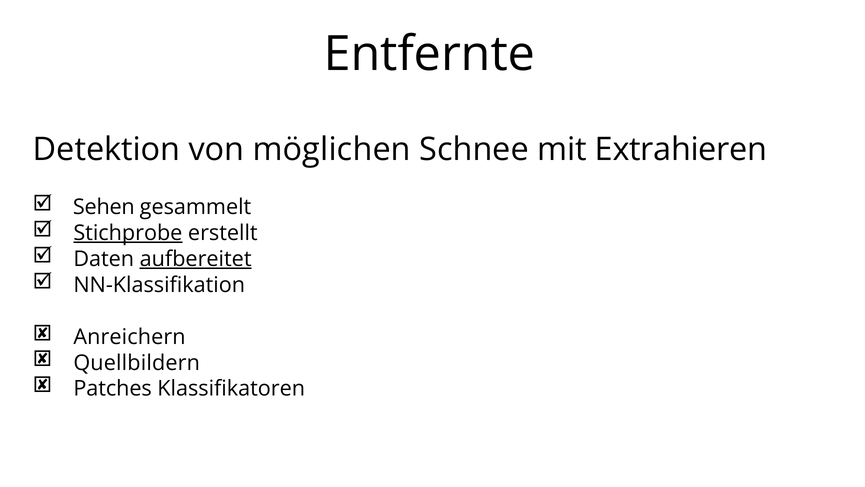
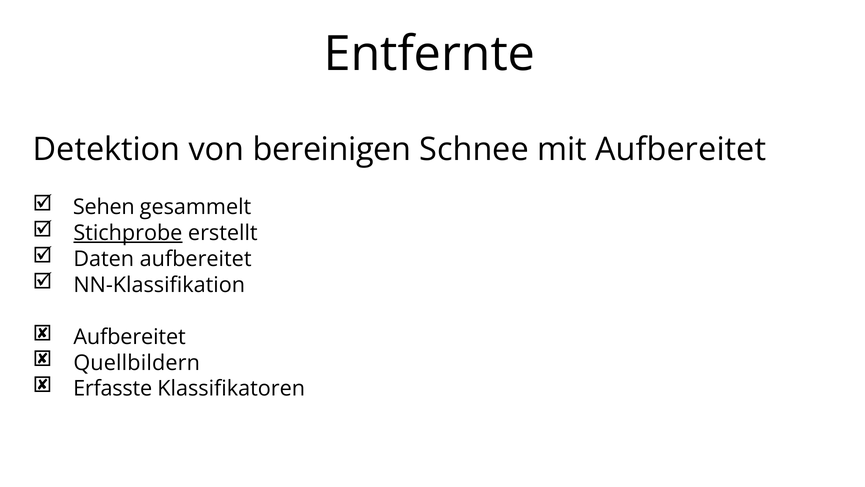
möglichen: möglichen -> bereinigen
mit Extrahieren: Extrahieren -> Aufbereitet
aufbereitet at (196, 259) underline: present -> none
Anreichern at (129, 337): Anreichern -> Aufbereitet
Patches: Patches -> Erfasste
